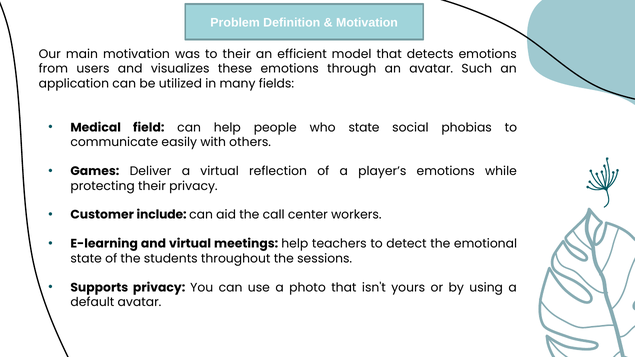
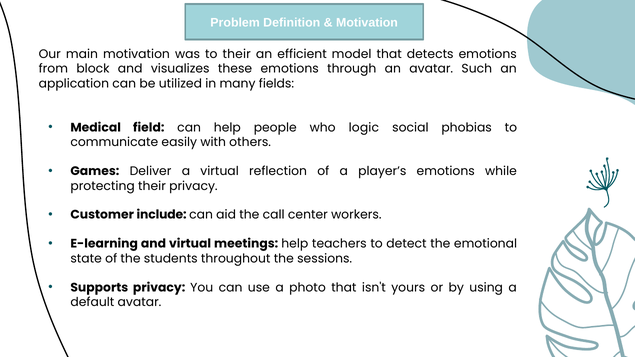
users: users -> block
who state: state -> logic
